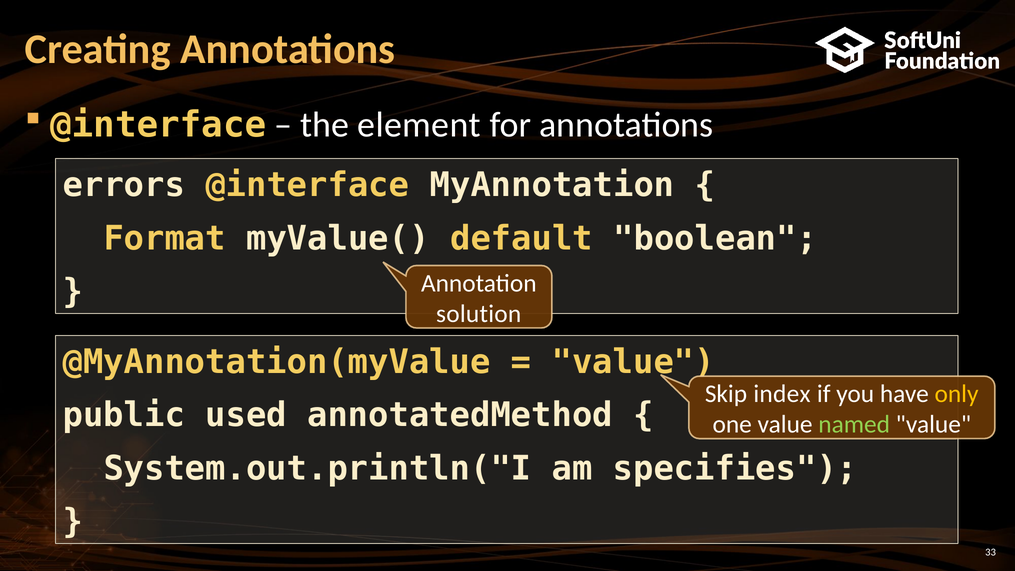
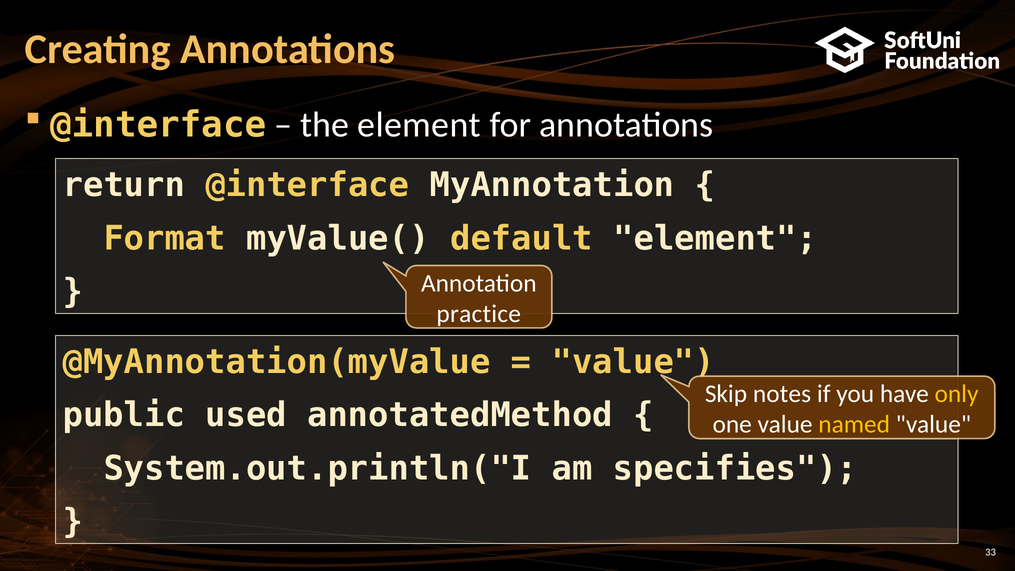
errors: errors -> return
default boolean: boolean -> element
solution: solution -> practice
index: index -> notes
named colour: light green -> yellow
